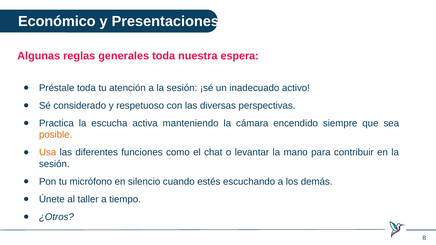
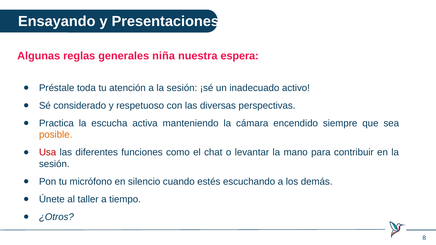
Económico: Económico -> Ensayando
generales toda: toda -> niña
Usa colour: orange -> red
